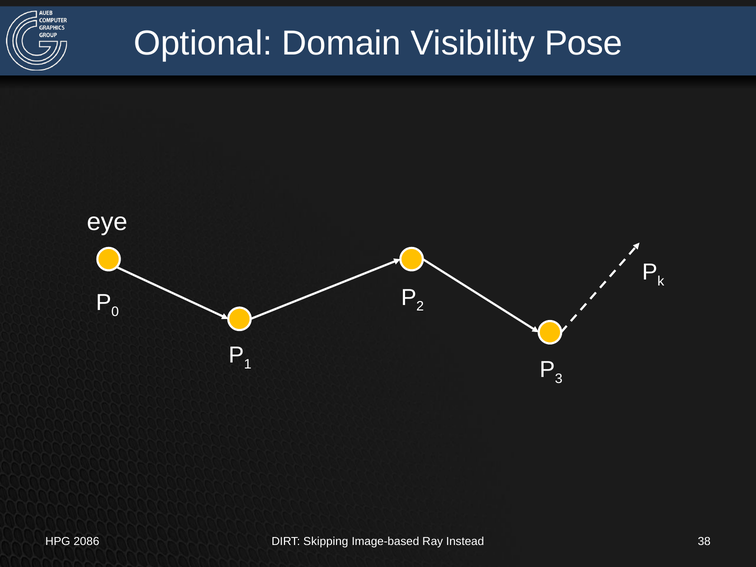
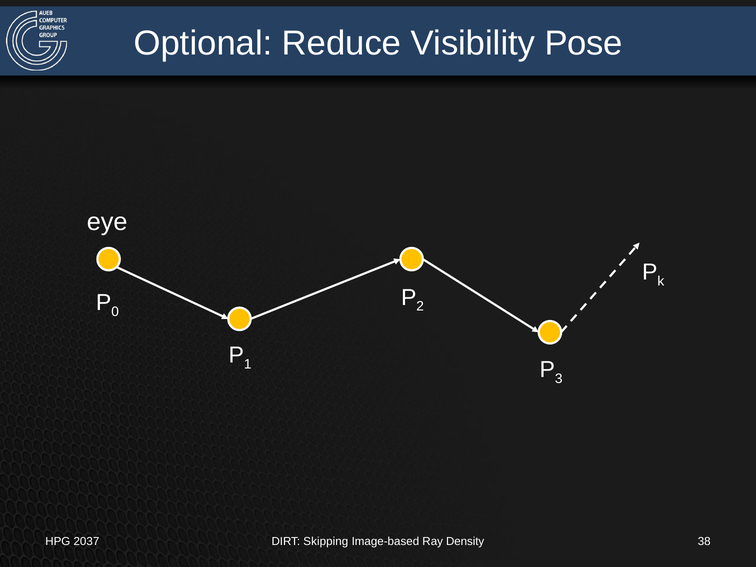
Domain: Domain -> Reduce
2086: 2086 -> 2037
Instead: Instead -> Density
